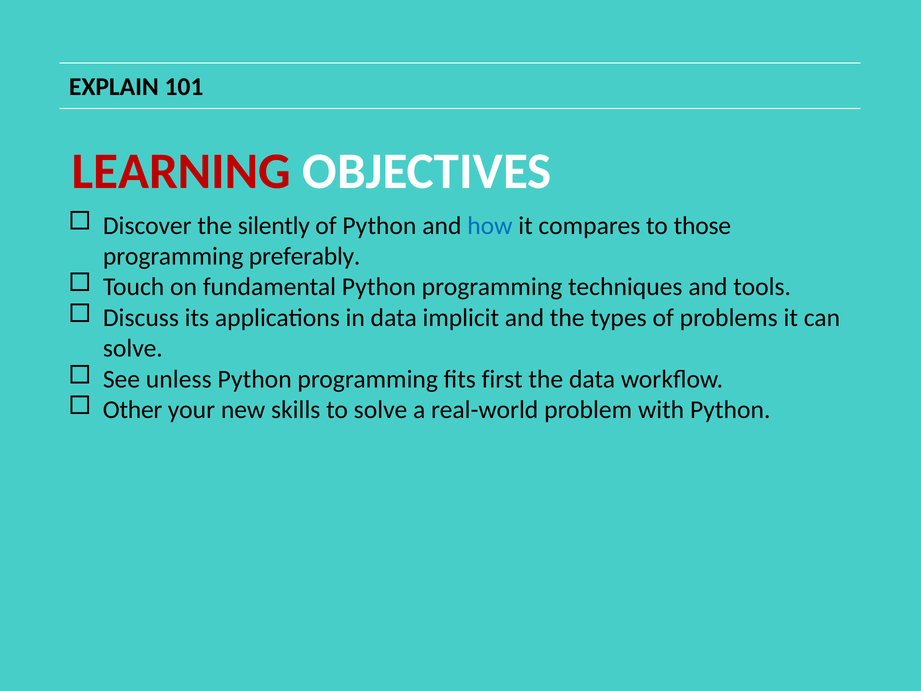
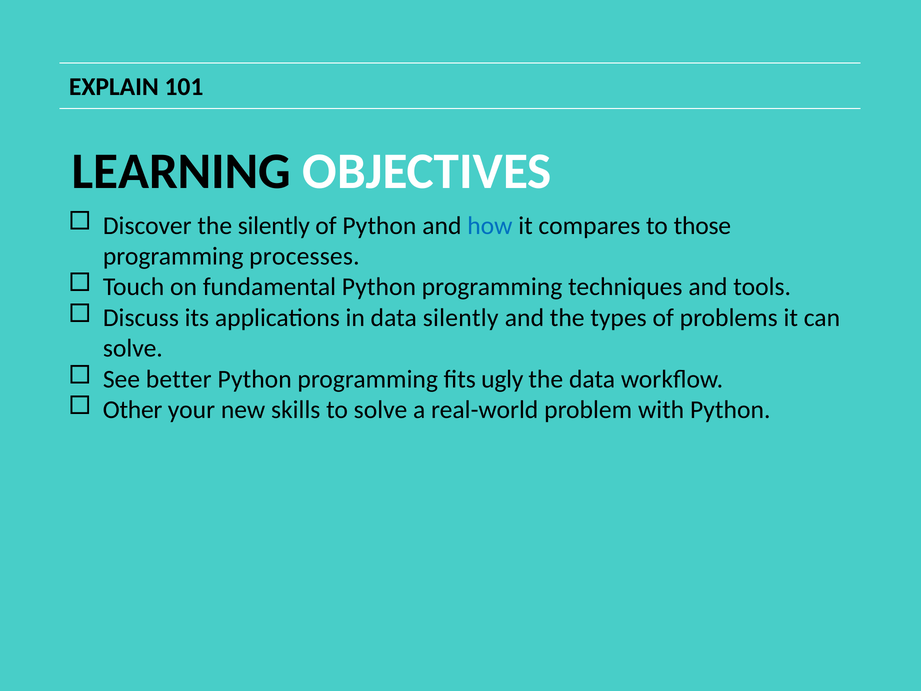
LEARNING colour: red -> black
preferably: preferably -> processes
data implicit: implicit -> silently
unless: unless -> better
first: first -> ugly
